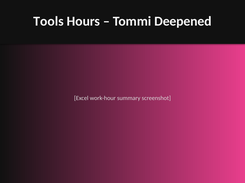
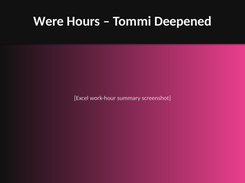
Tools: Tools -> Were
